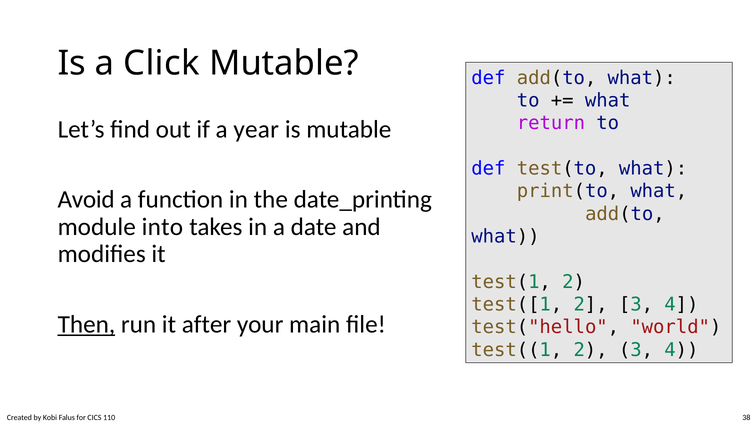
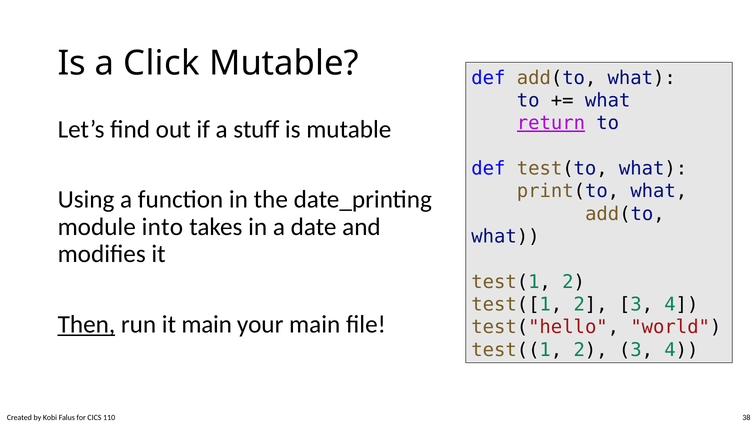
return underline: none -> present
year: year -> stuff
Avoid: Avoid -> Using
it after: after -> main
